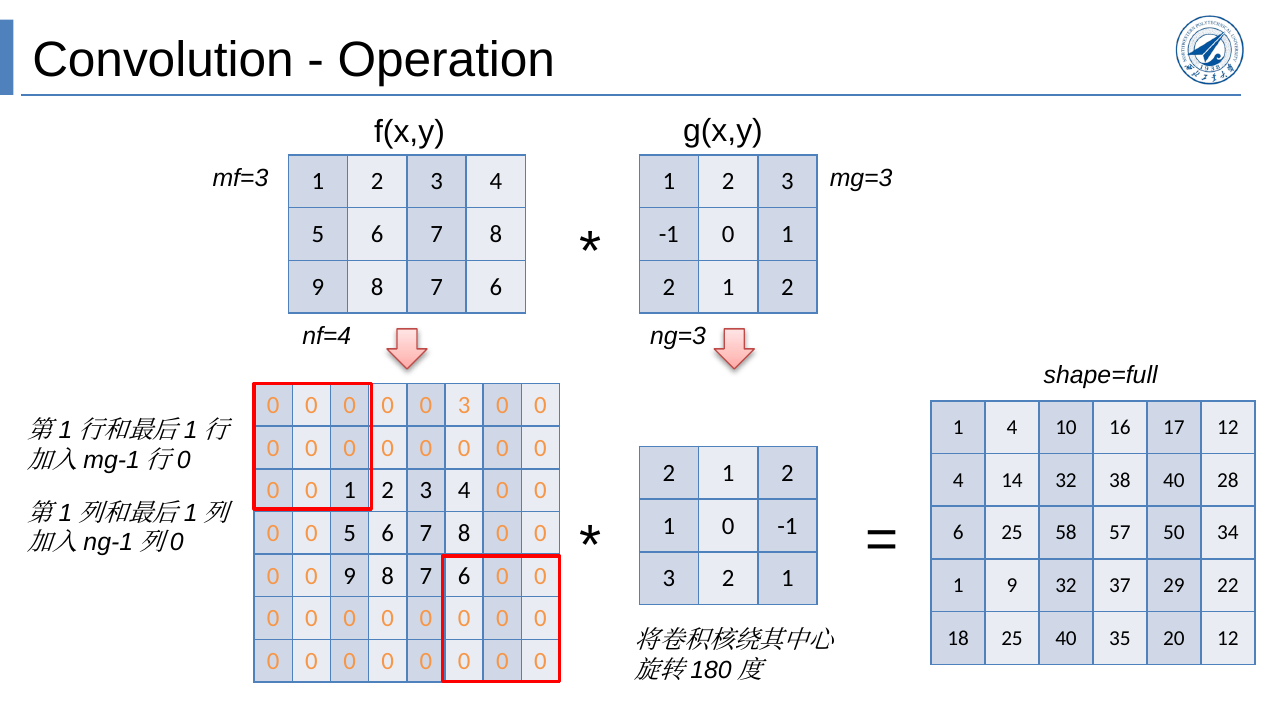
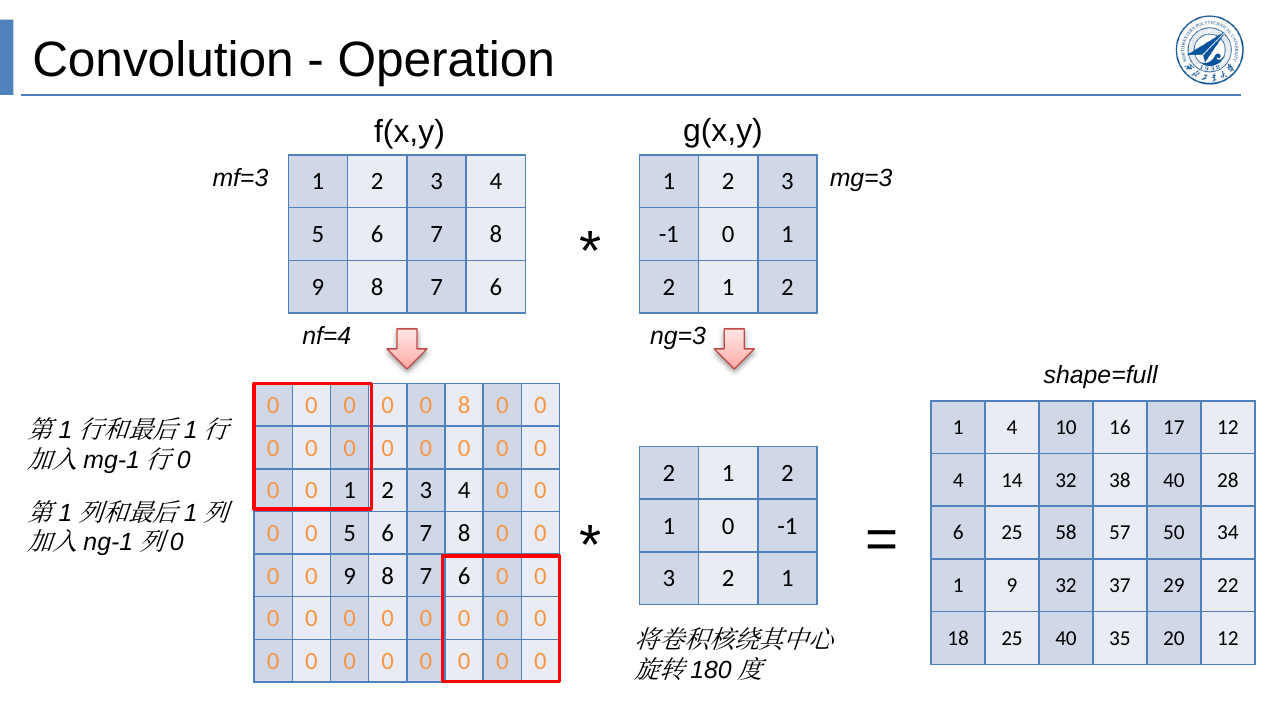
0 3: 3 -> 8
